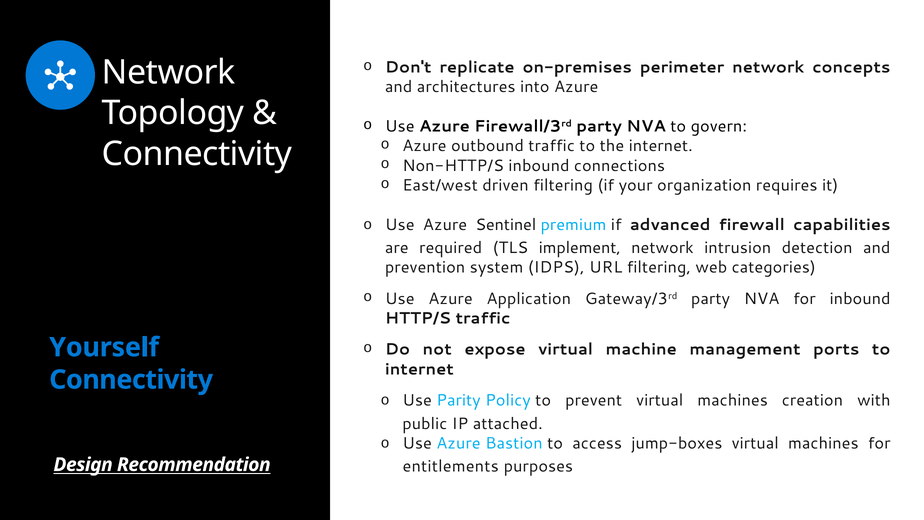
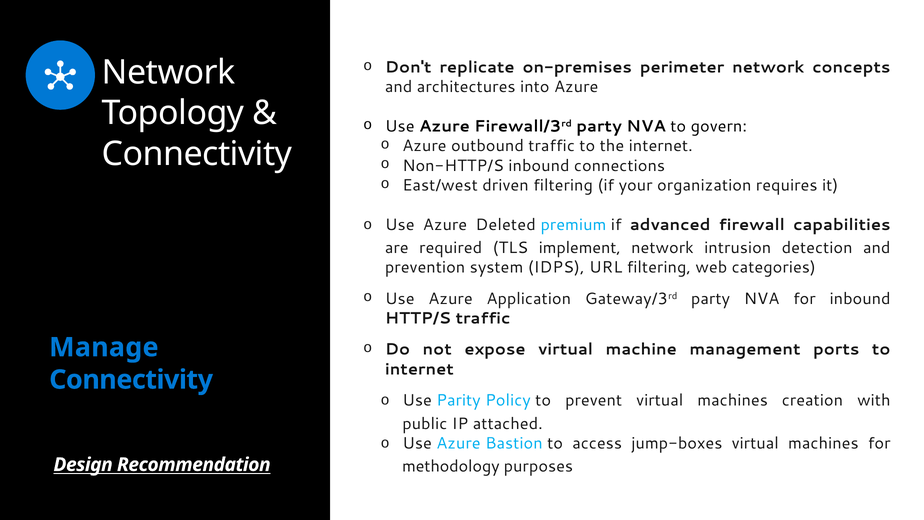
Sentinel: Sentinel -> Deleted
Yourself: Yourself -> Manage
entitlements: entitlements -> methodology
